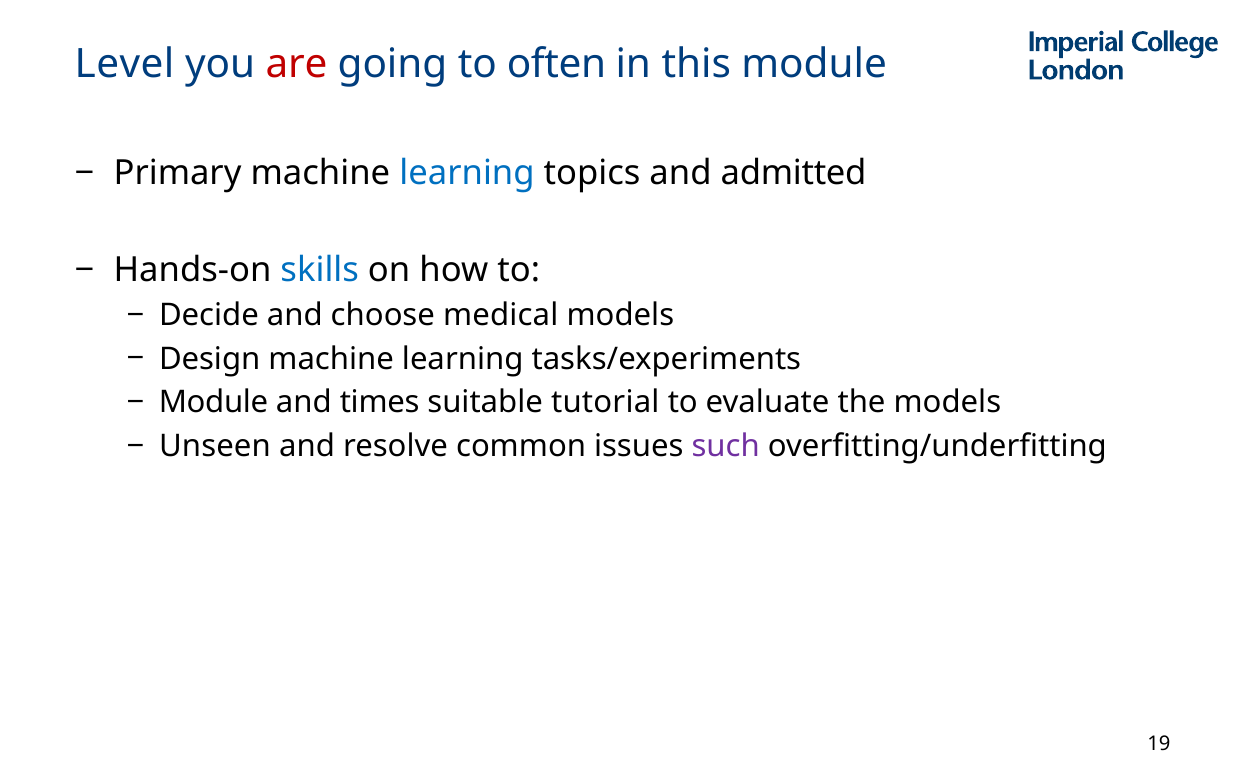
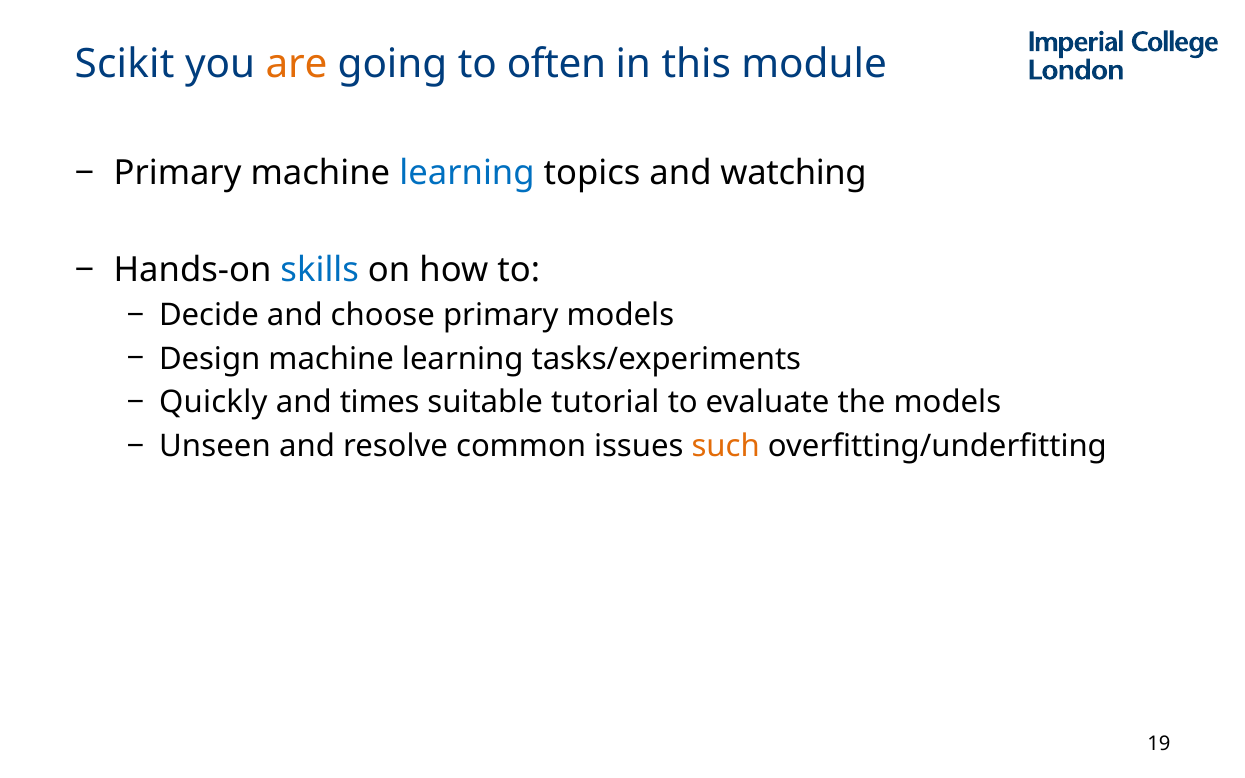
Level: Level -> Scikit
are colour: red -> orange
admitted: admitted -> watching
choose medical: medical -> primary
Module at (214, 403): Module -> Quickly
such colour: purple -> orange
